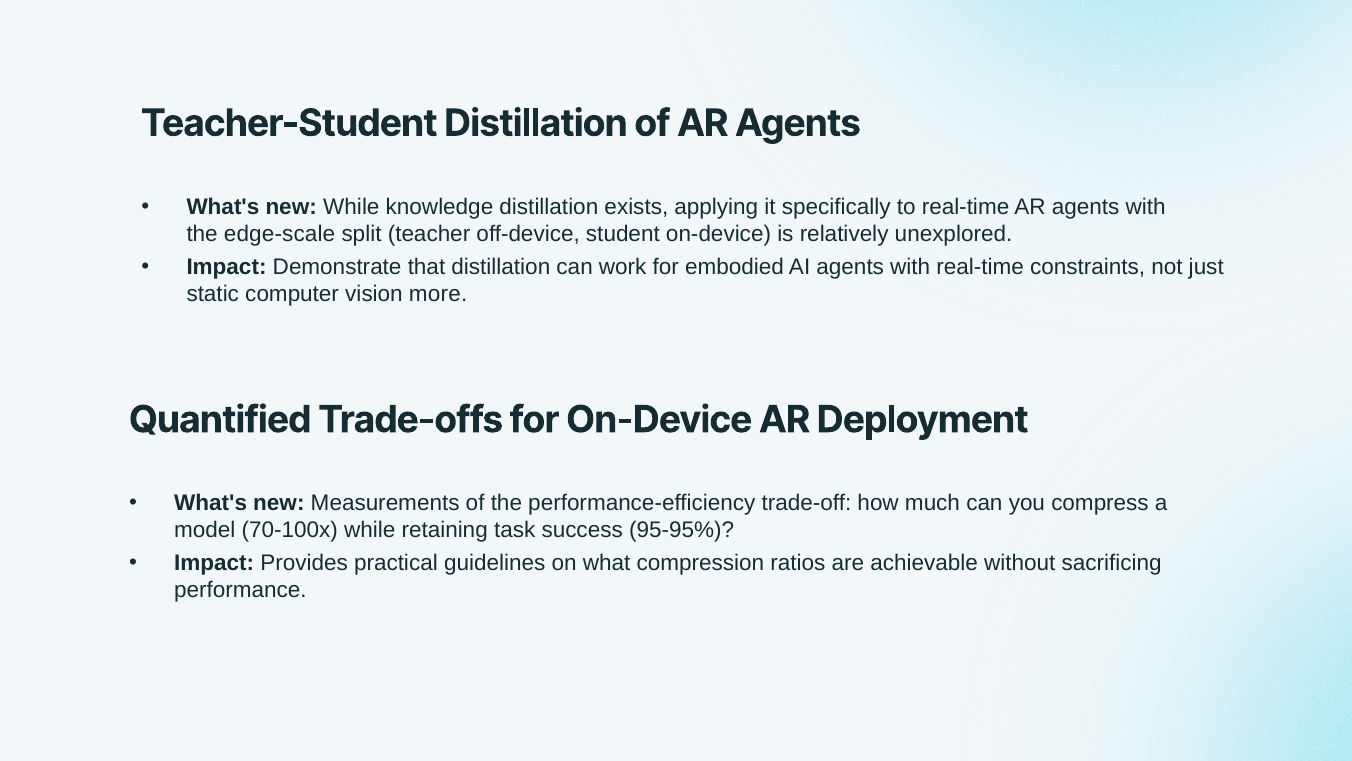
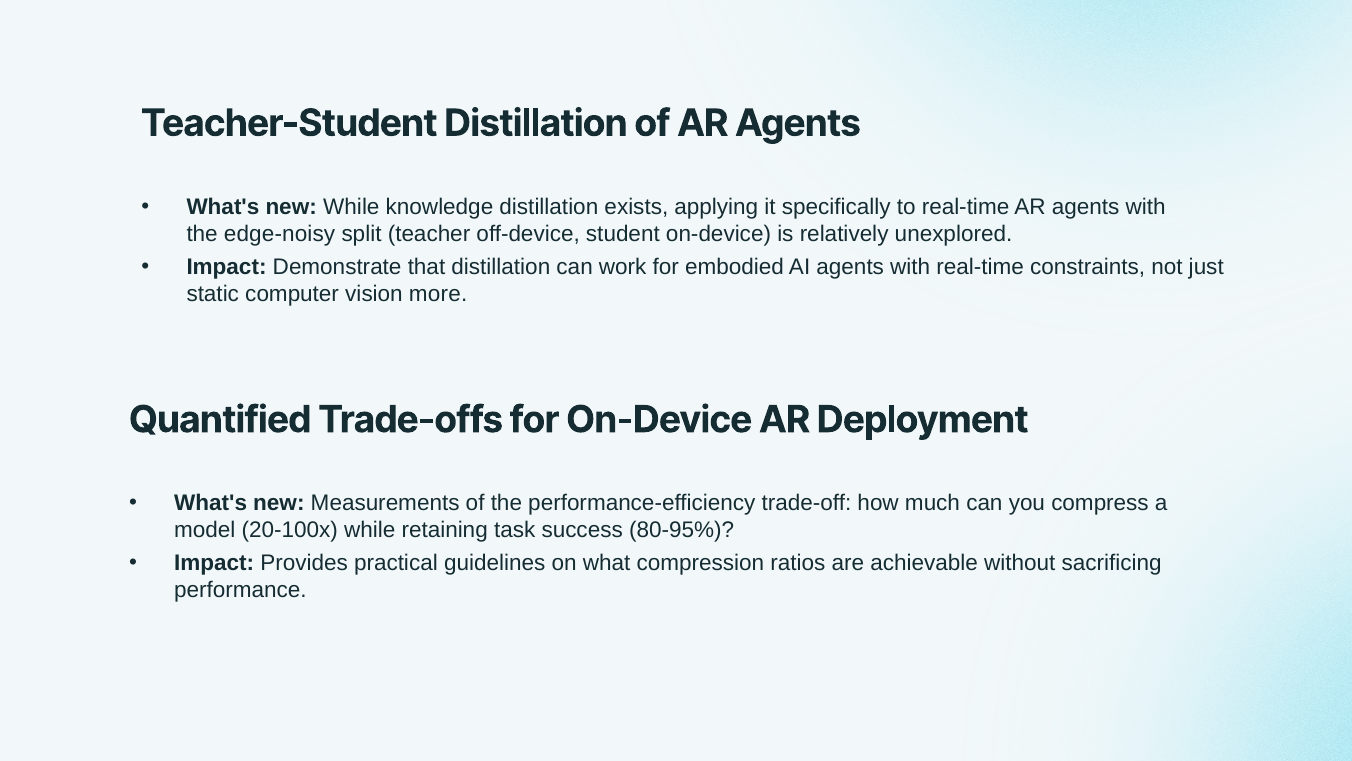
edge-scale: edge-scale -> edge-noisy
70-100x: 70-100x -> 20-100x
95-95%: 95-95% -> 80-95%
